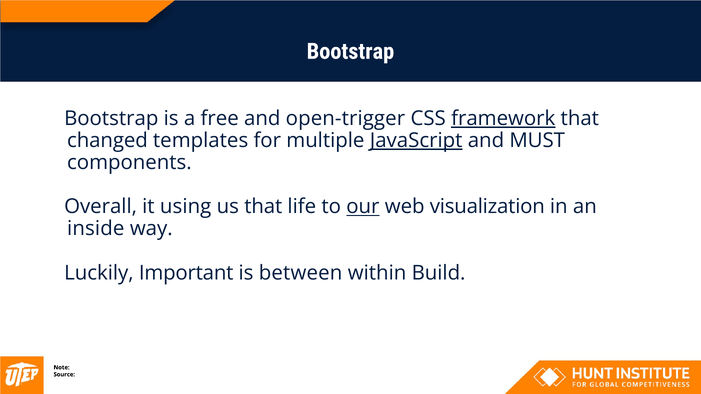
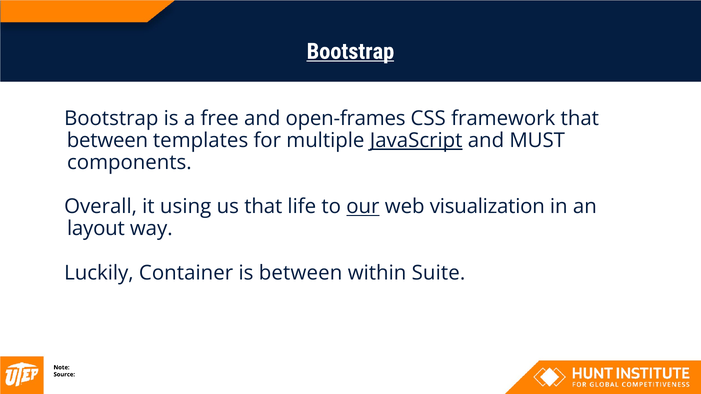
Bootstrap at (350, 51) underline: none -> present
open-trigger: open-trigger -> open-frames
framework underline: present -> none
changed at (107, 141): changed -> between
inside: inside -> layout
Important: Important -> Container
Build: Build -> Suite
